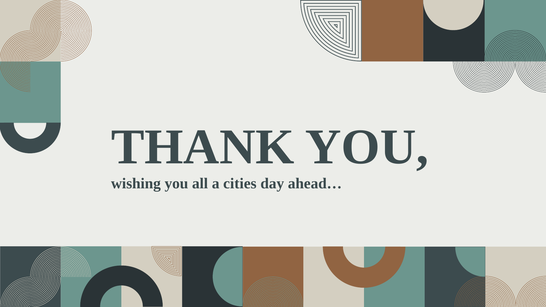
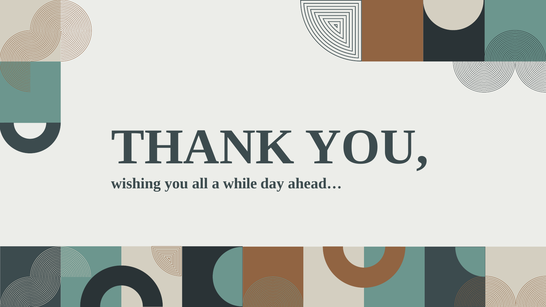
cities: cities -> while
